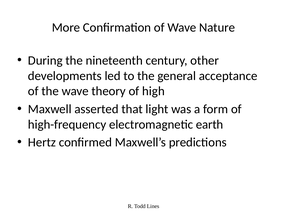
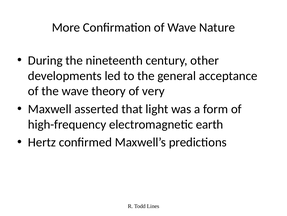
high: high -> very
